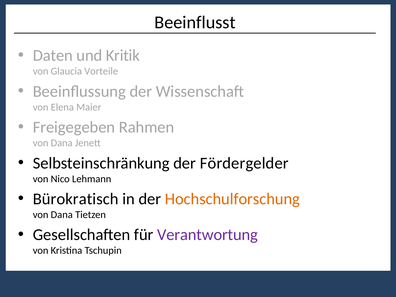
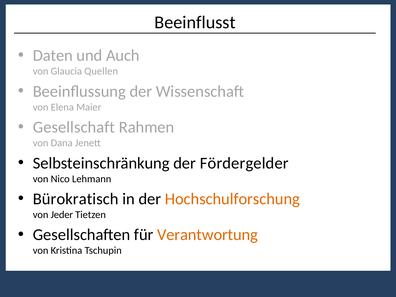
Kritik: Kritik -> Auch
Vorteile: Vorteile -> Quellen
Freigegeben: Freigegeben -> Gesellschaft
Dana at (62, 215): Dana -> Jeder
Verantwortung colour: purple -> orange
